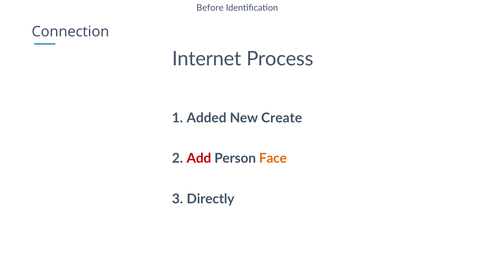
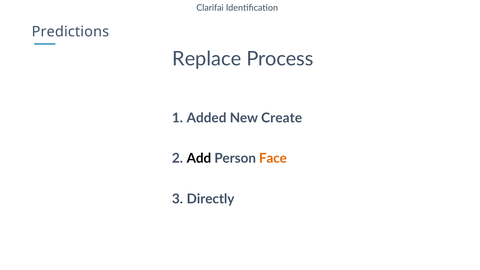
Before: Before -> Clarifai
Connection: Connection -> Predictions
Internet: Internet -> Replace
Add colour: red -> black
